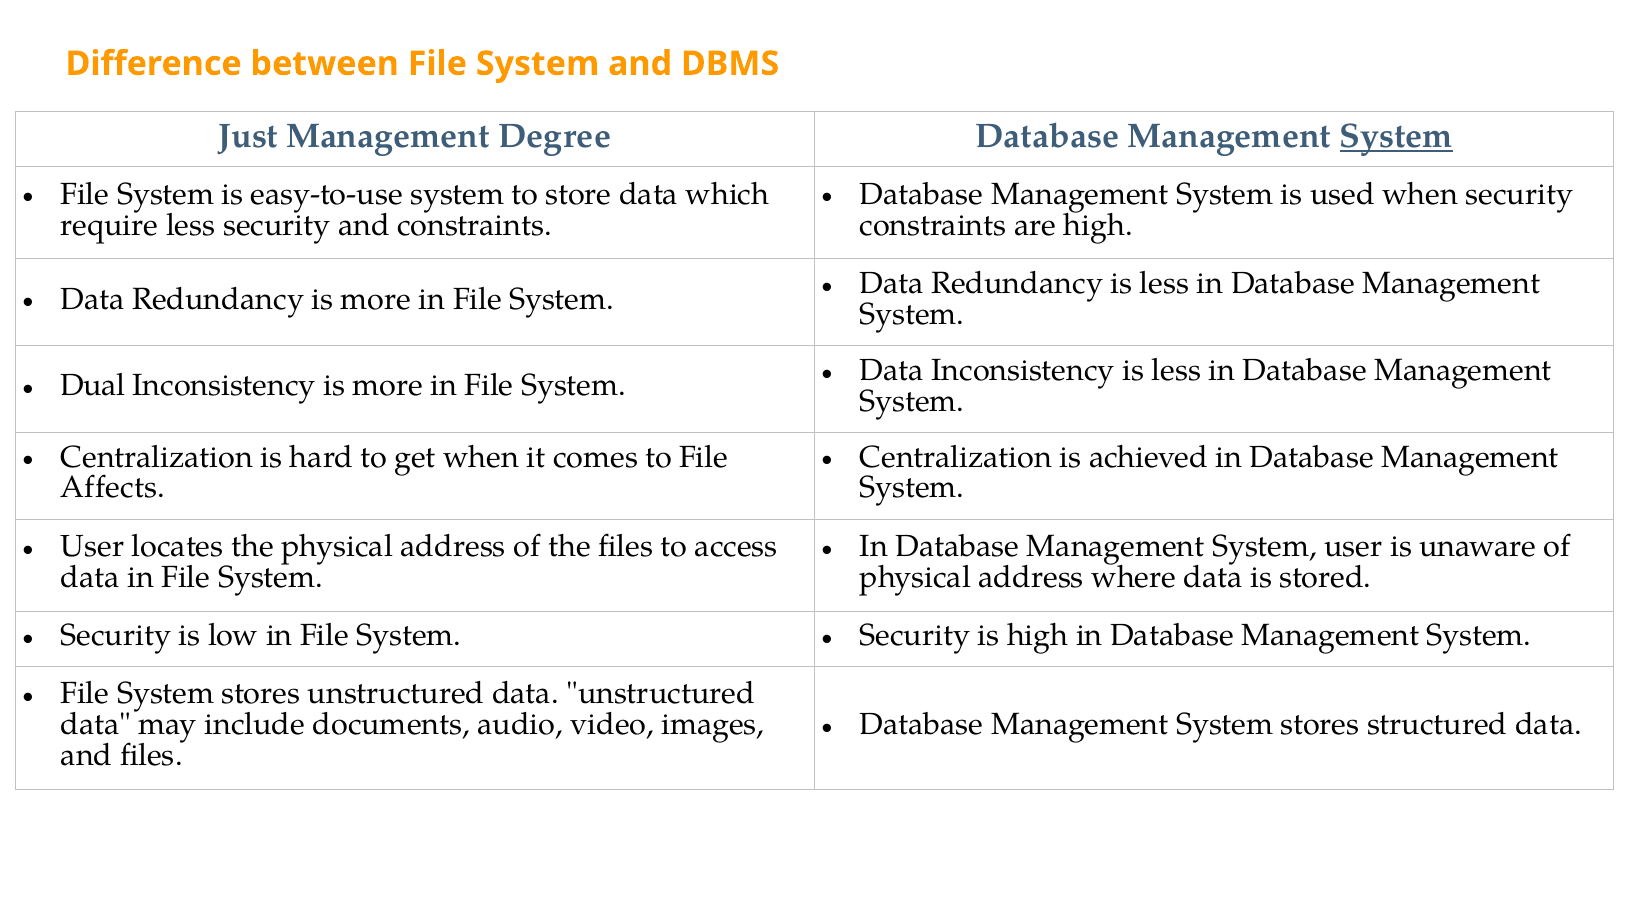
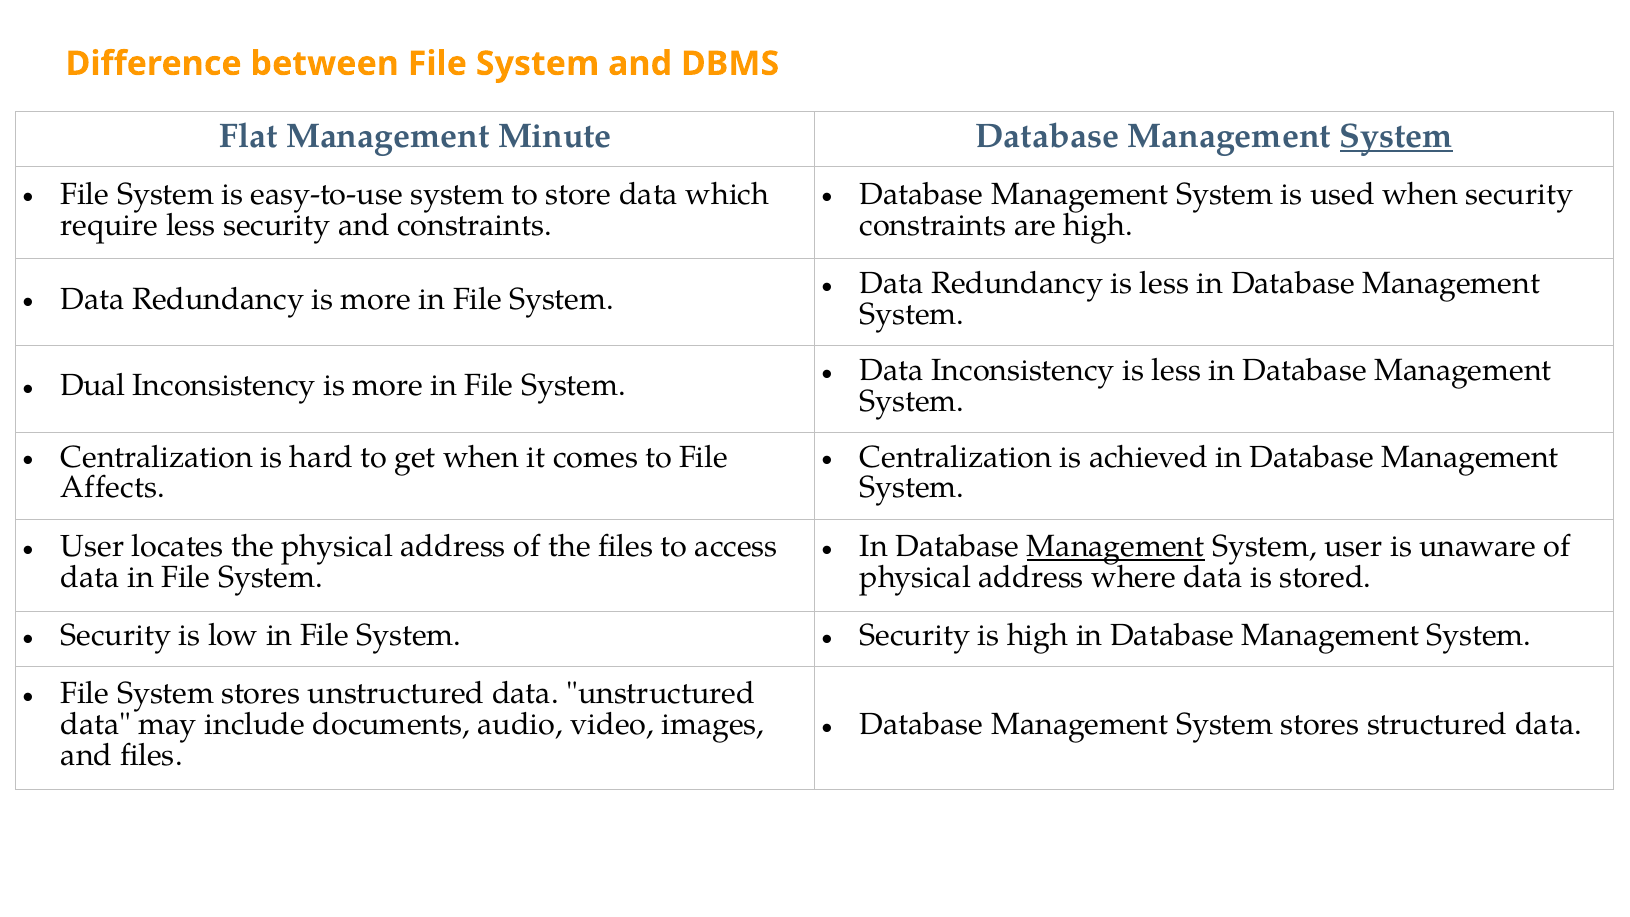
Just: Just -> Flat
Degree: Degree -> Minute
Management at (1116, 546) underline: none -> present
